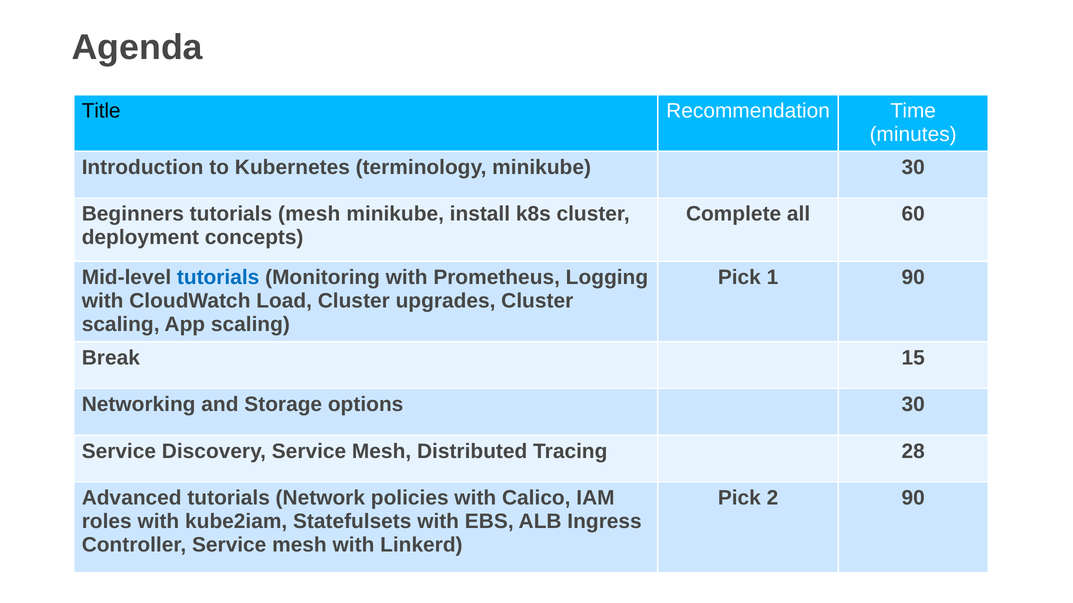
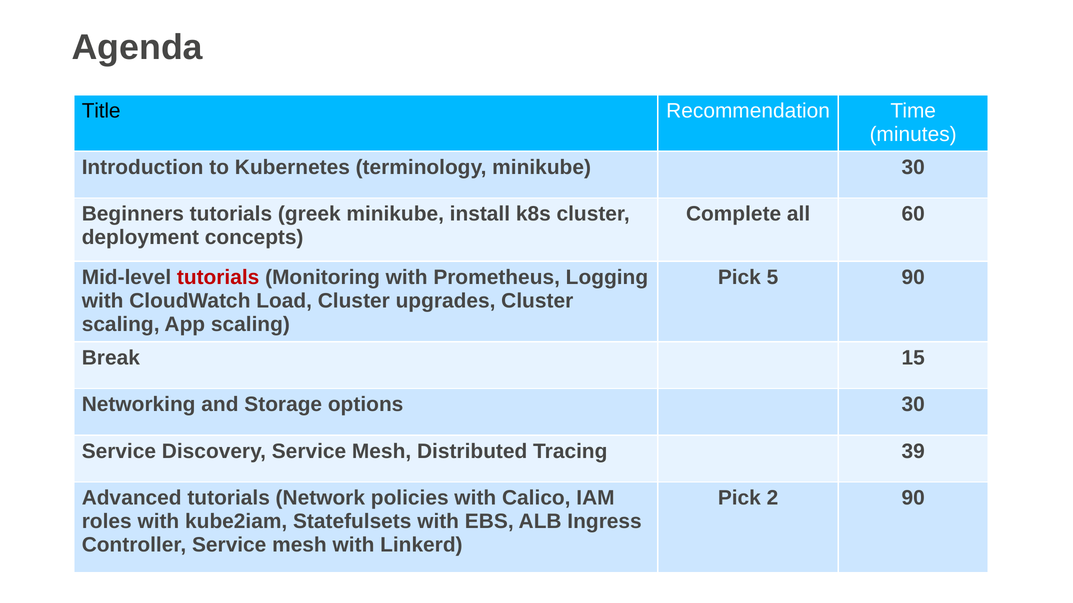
tutorials mesh: mesh -> greek
tutorials at (218, 278) colour: blue -> red
1: 1 -> 5
28: 28 -> 39
